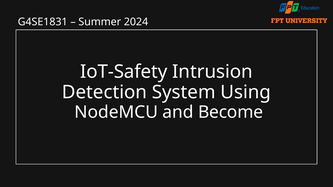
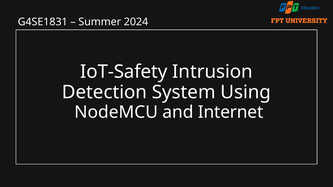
Become: Become -> Internet
